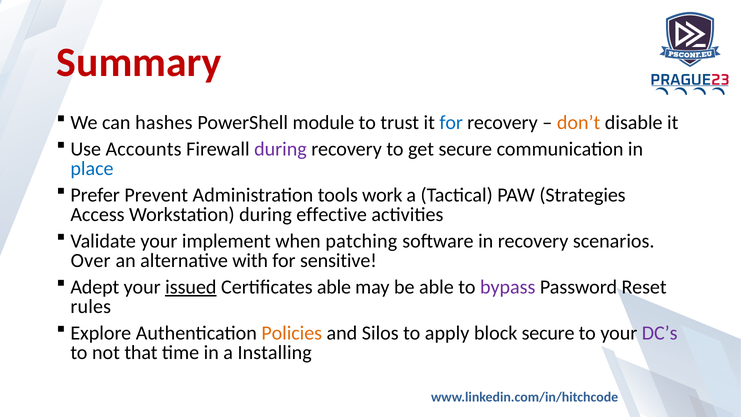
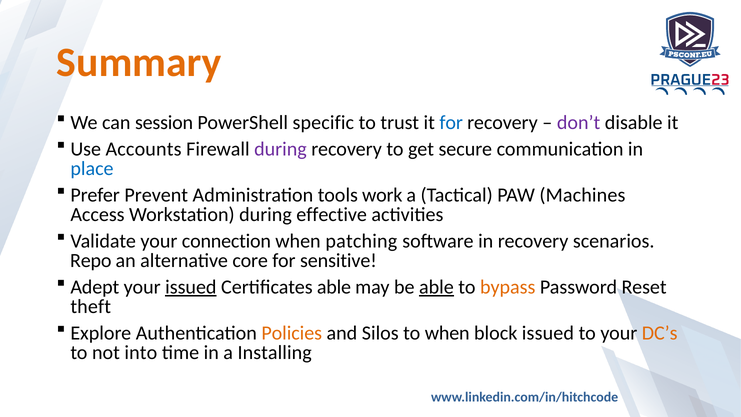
Summary colour: red -> orange
hashes: hashes -> session
module: module -> specific
don’t colour: orange -> purple
Strategies: Strategies -> Machines
implement: implement -> connection
Over: Over -> Repo
with: with -> core
able at (436, 287) underline: none -> present
bypass colour: purple -> orange
rules: rules -> theft
to apply: apply -> when
block secure: secure -> issued
DC’s colour: purple -> orange
that: that -> into
